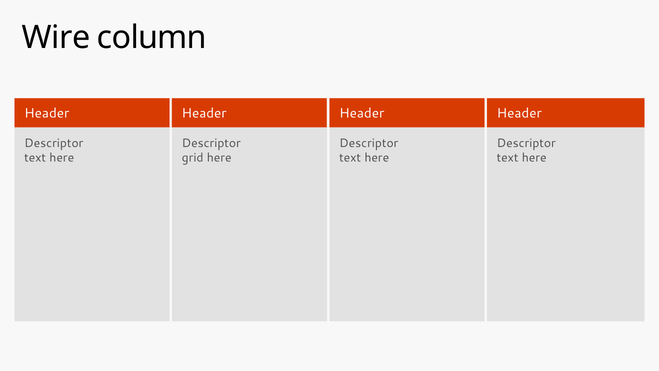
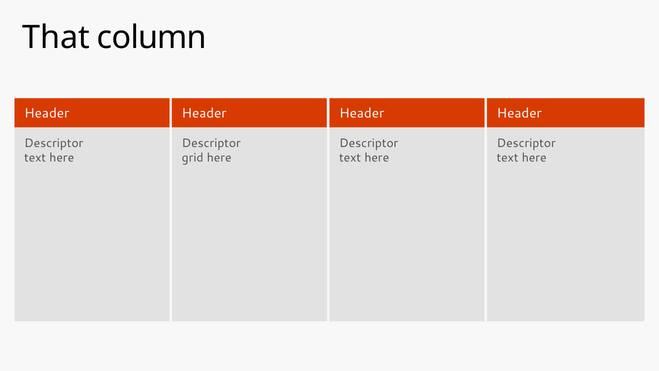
Wire: Wire -> That
